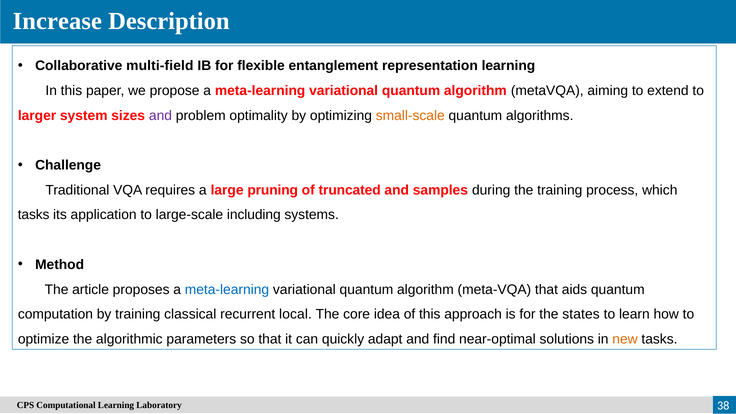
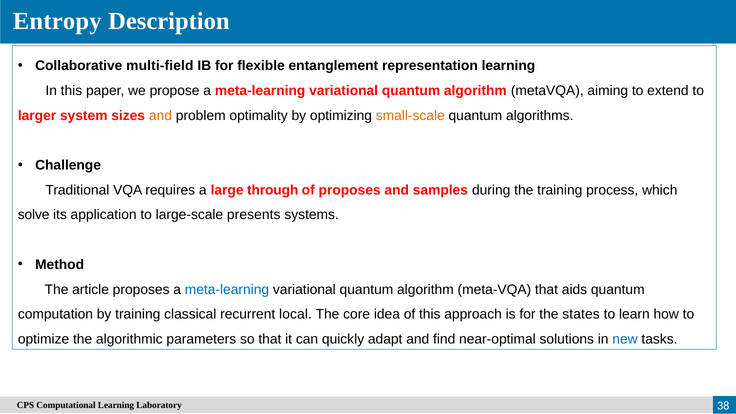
Increase: Increase -> Entropy
and at (161, 116) colour: purple -> orange
pruning: pruning -> through
of truncated: truncated -> proposes
tasks at (34, 215): tasks -> solve
including: including -> presents
new colour: orange -> blue
